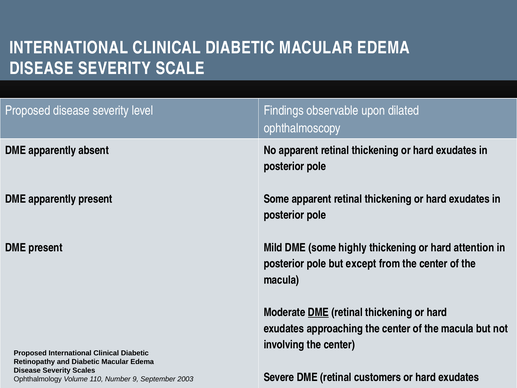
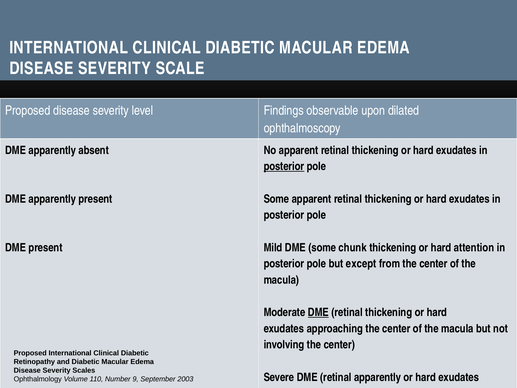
posterior at (284, 166) underline: none -> present
highly: highly -> chunk
retinal customers: customers -> apparently
